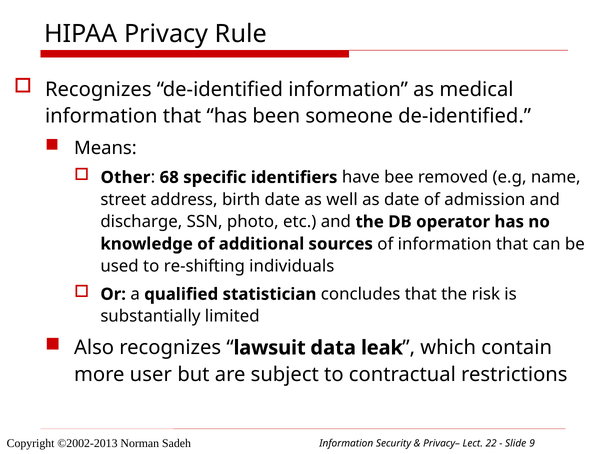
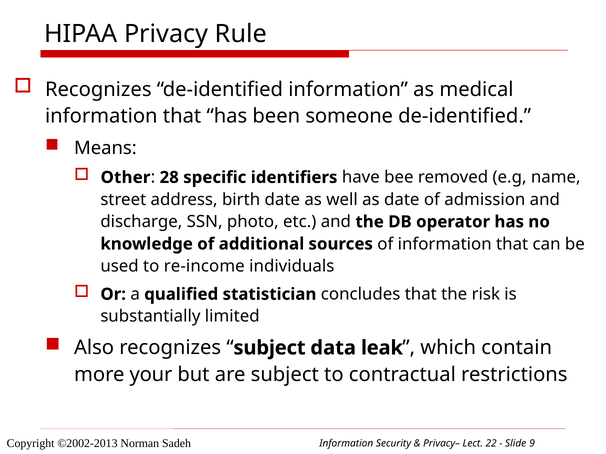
68: 68 -> 28
re-shifting: re-shifting -> re-income
lawsuit at (270, 348): lawsuit -> subject
user: user -> your
